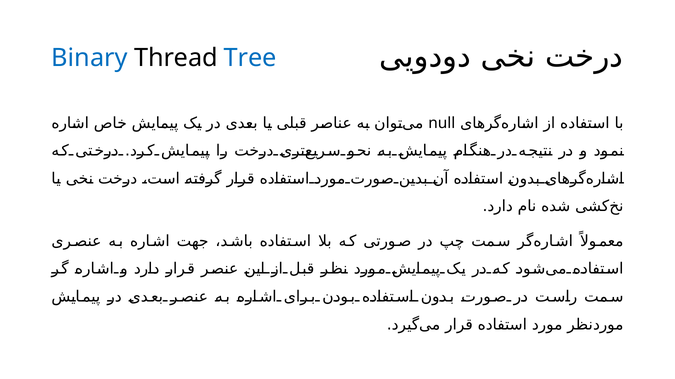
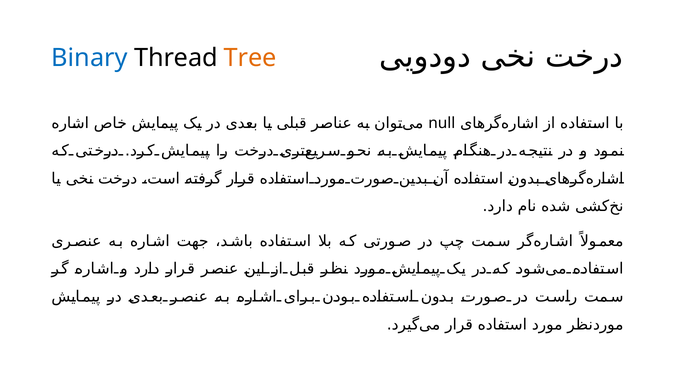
Tree colour: blue -> orange
